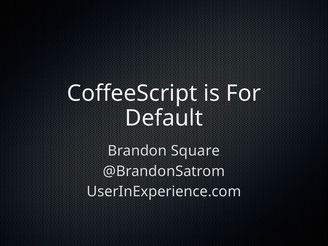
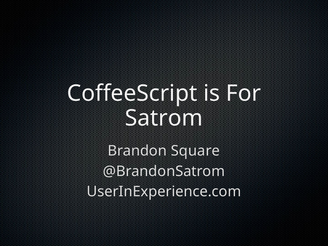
Default: Default -> Satrom
